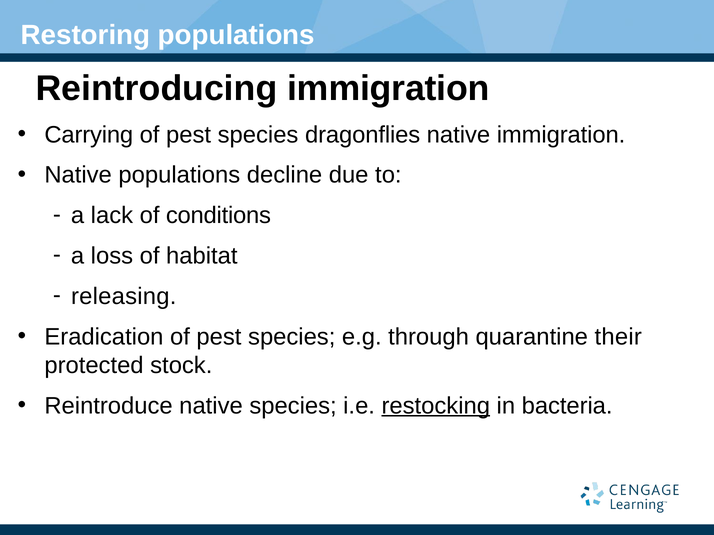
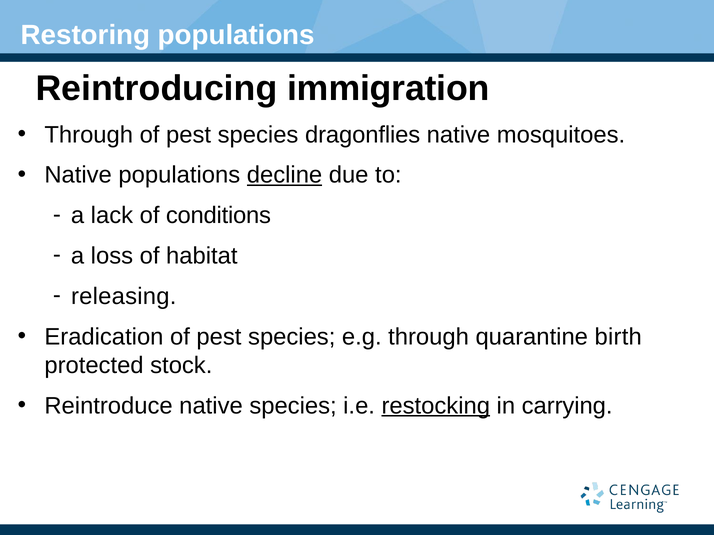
Carrying at (89, 135): Carrying -> Through
native immigration: immigration -> mosquitoes
decline underline: none -> present
their: their -> birth
bacteria: bacteria -> carrying
